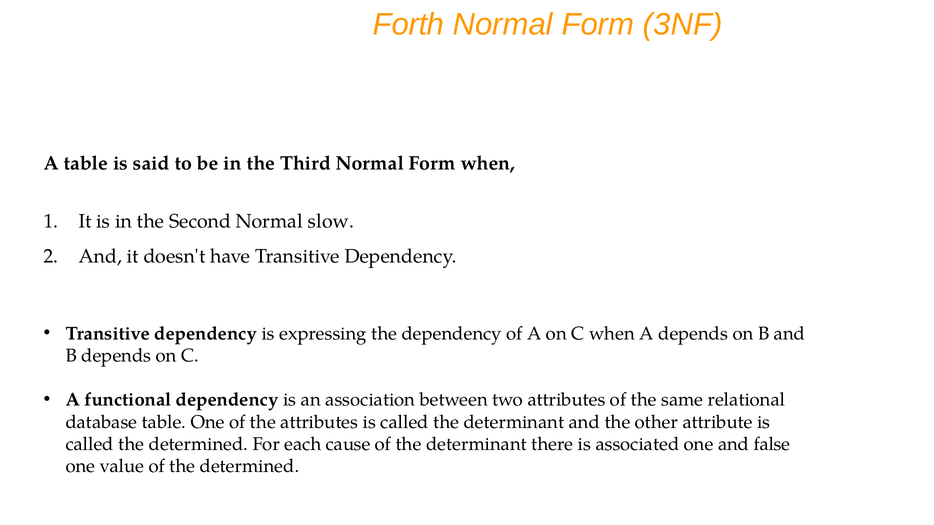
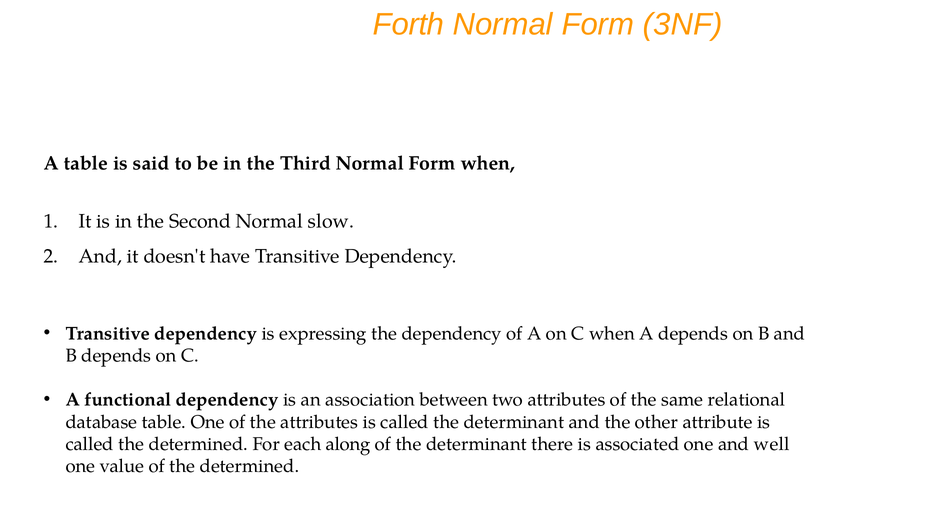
cause: cause -> along
false: false -> well
